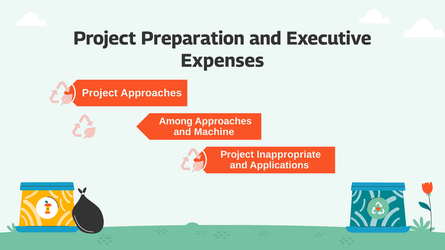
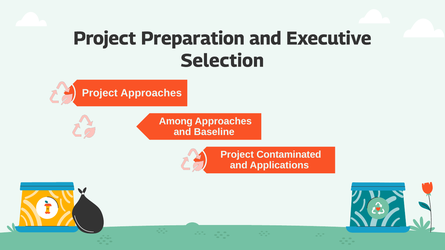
Expenses: Expenses -> Selection
Machine: Machine -> Baseline
Inappropriate: Inappropriate -> Contaminated
